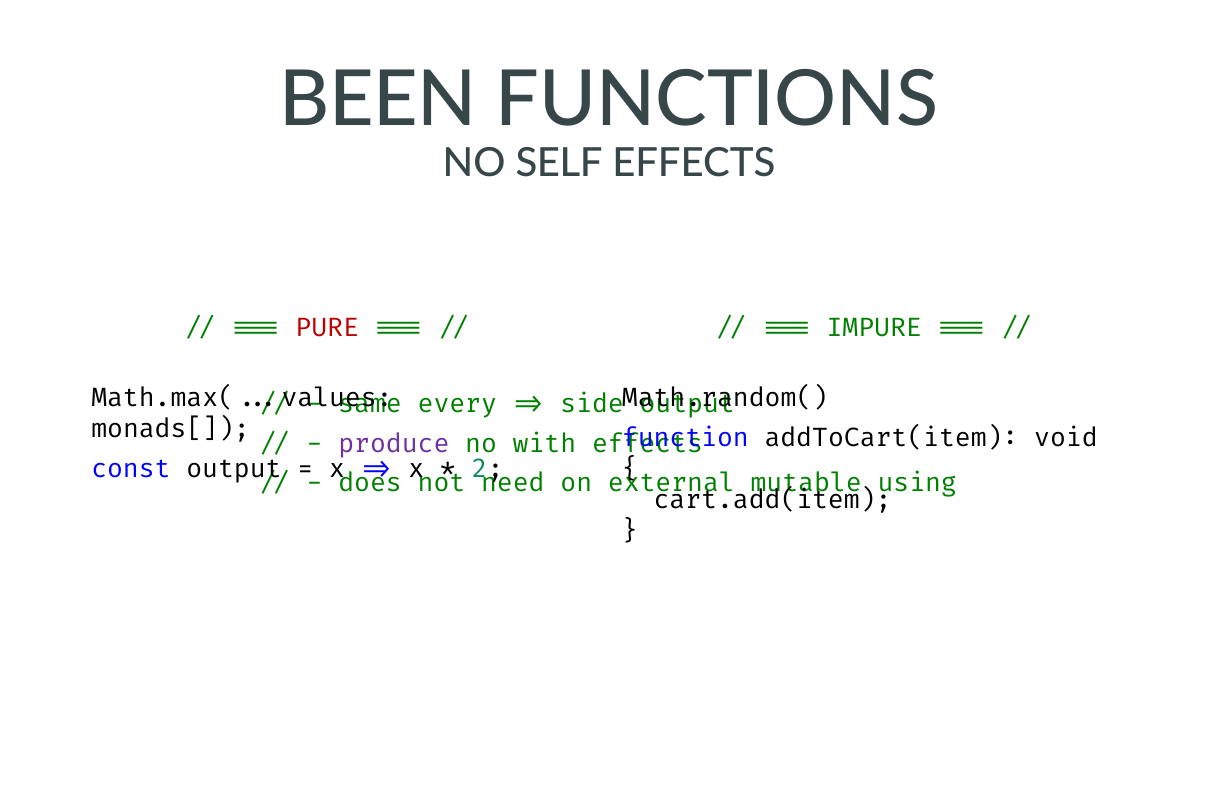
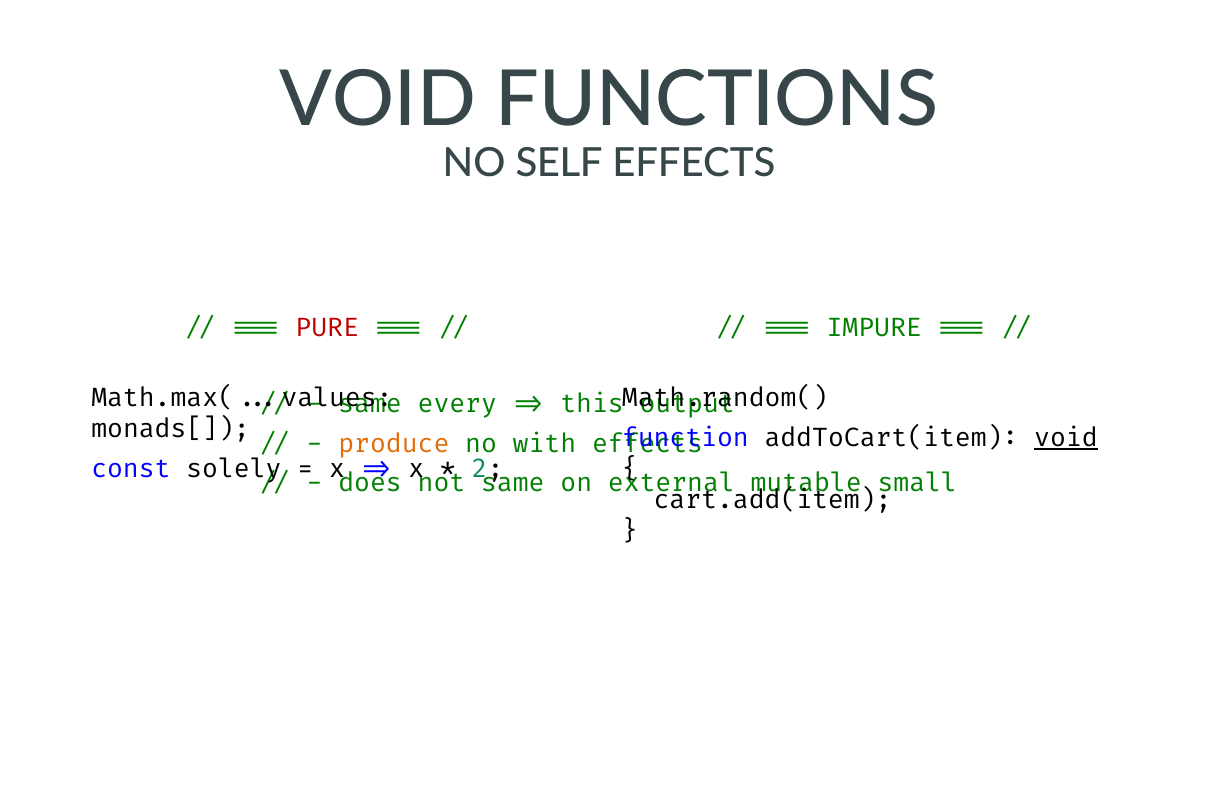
BEEN at (378, 100): BEEN -> VOID
side: side -> this
void at (1066, 438) underline: none -> present
produce colour: purple -> orange
const output: output -> solely
need at (513, 483): need -> same
using: using -> small
